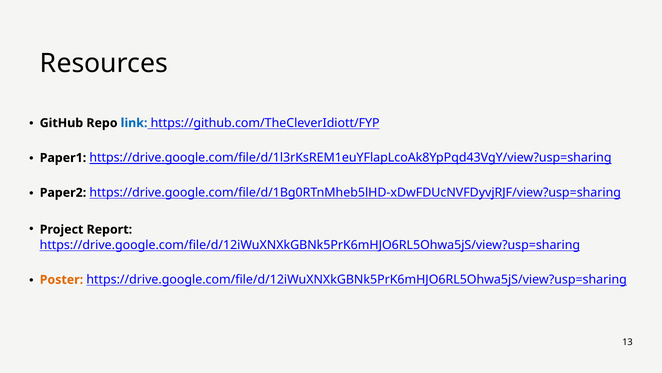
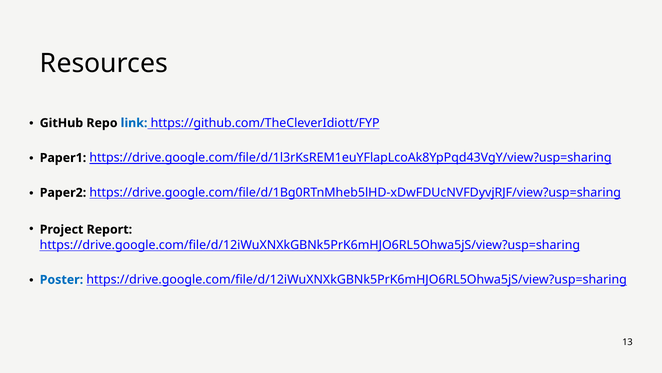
Poster colour: orange -> blue
